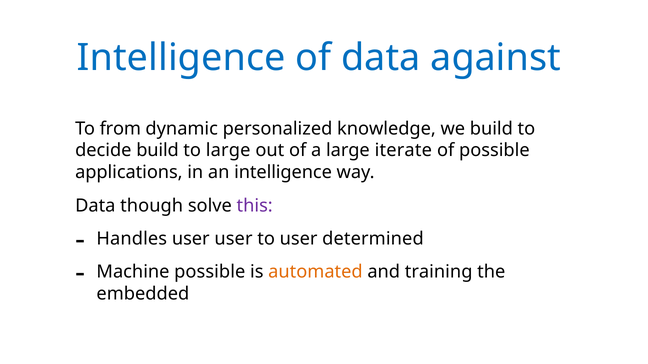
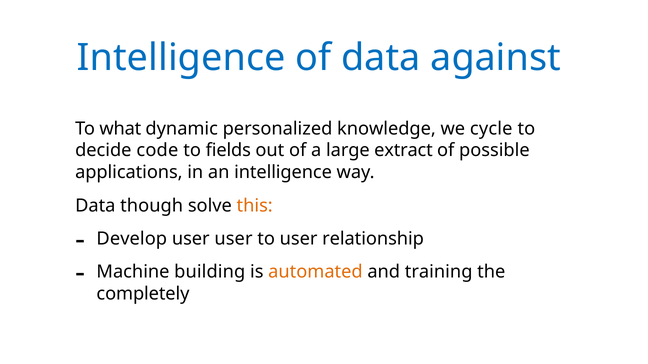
from: from -> what
we build: build -> cycle
decide build: build -> code
to large: large -> fields
iterate: iterate -> extract
this colour: purple -> orange
Handles: Handles -> Develop
determined: determined -> relationship
Machine possible: possible -> building
embedded: embedded -> completely
